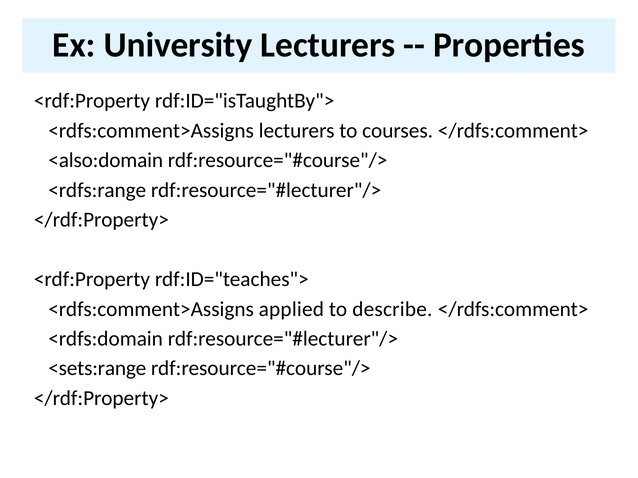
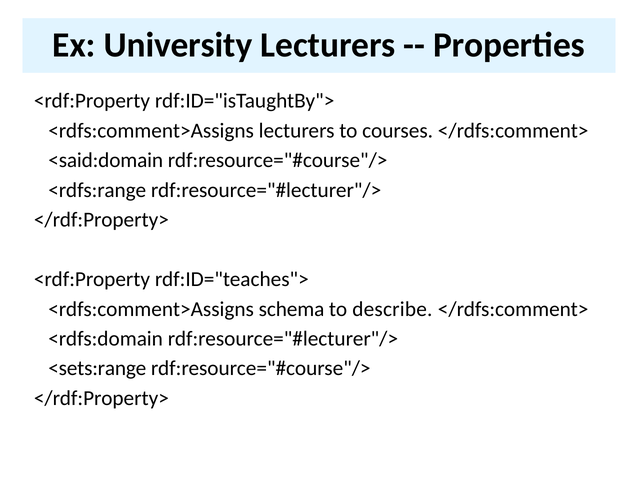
<also:domain: <also:domain -> <said:domain
applied: applied -> schema
